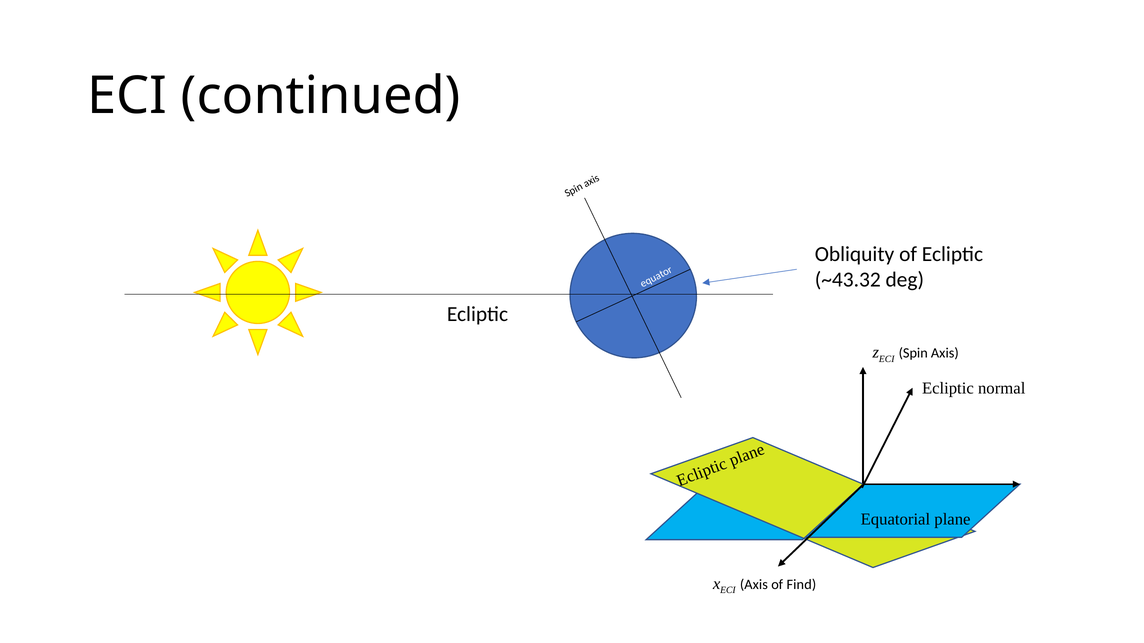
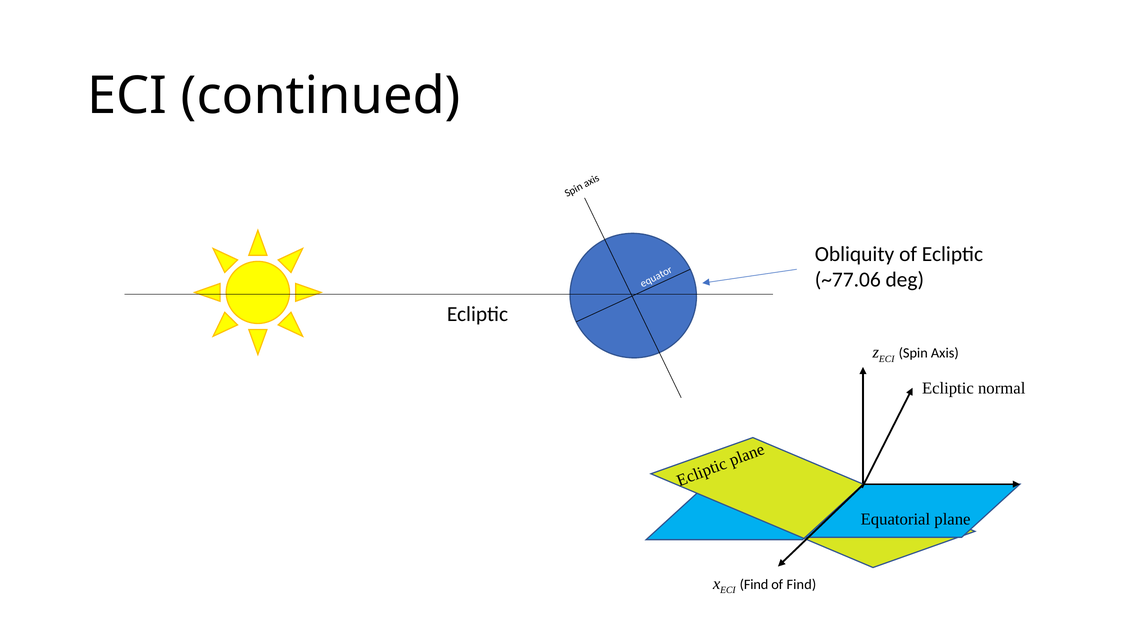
~43.32: ~43.32 -> ~77.06
ECI Axis: Axis -> Find
